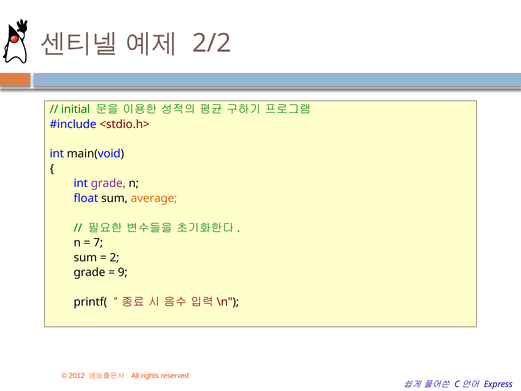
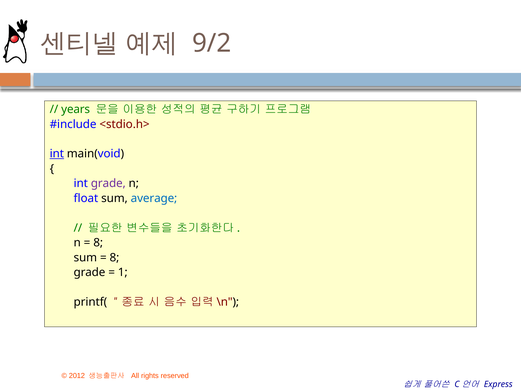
2/2: 2/2 -> 9/2
initial: initial -> years
int at (57, 154) underline: none -> present
average colour: orange -> blue
7 at (98, 243): 7 -> 8
2 at (114, 257): 2 -> 8
9: 9 -> 1
